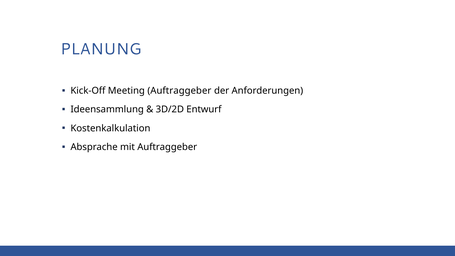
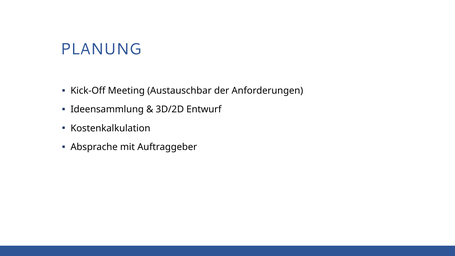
Meeting Auftraggeber: Auftraggeber -> Austauschbar
